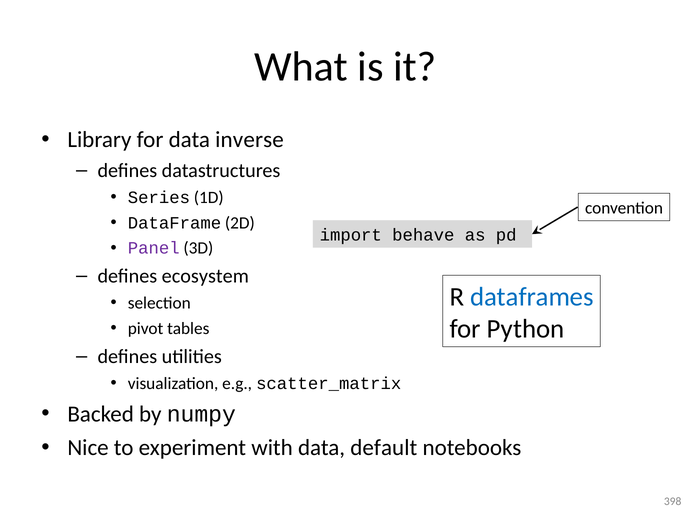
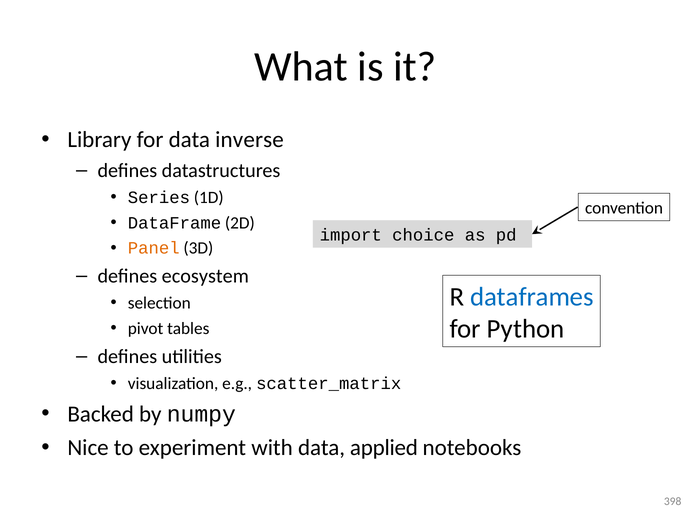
behave: behave -> choice
Panel colour: purple -> orange
default: default -> applied
